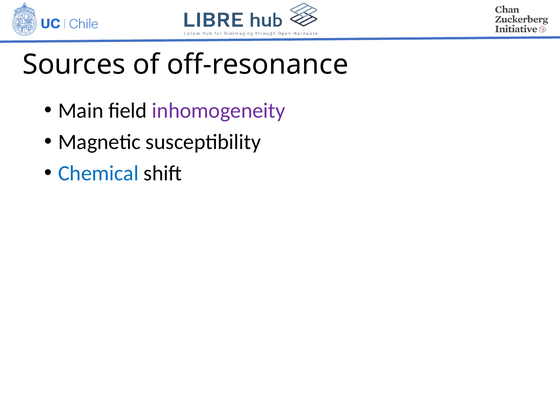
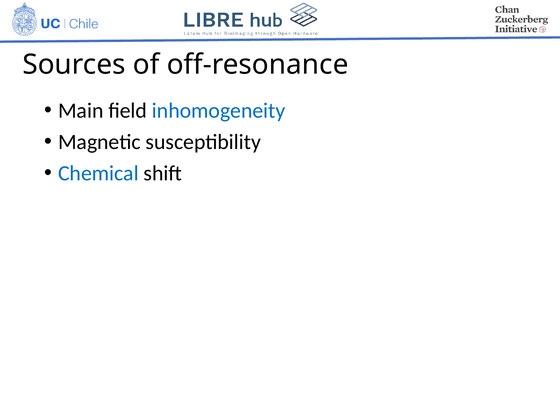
inhomogeneity colour: purple -> blue
